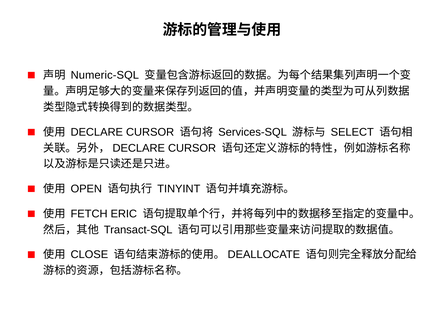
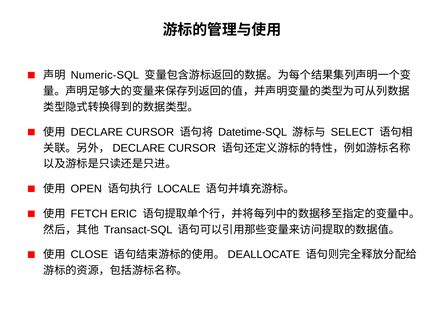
Services-SQL: Services-SQL -> Datetime-SQL
TINYINT: TINYINT -> LOCALE
